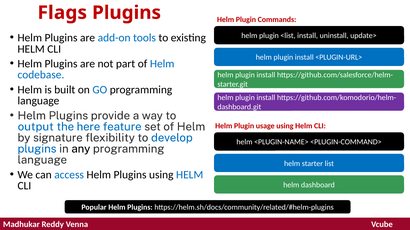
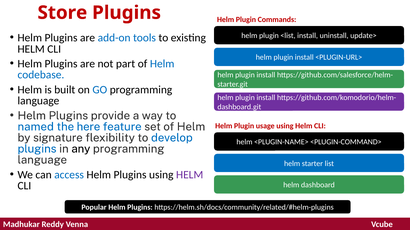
Flags: Flags -> Store
output: output -> named
HELM at (190, 175) colour: blue -> purple
